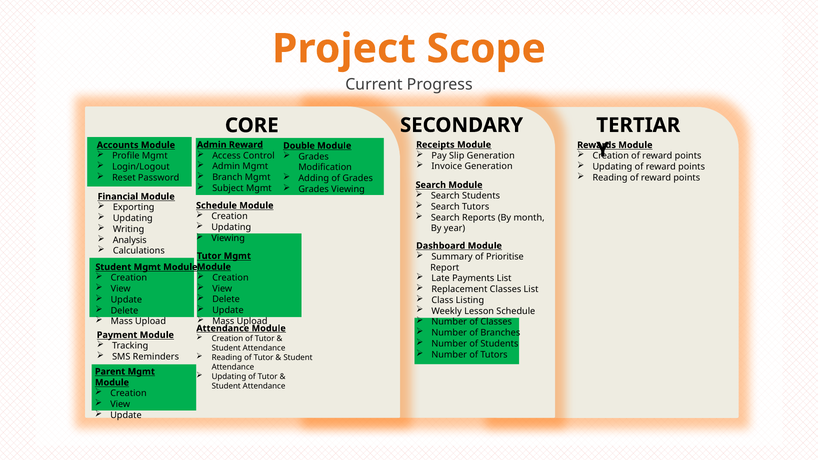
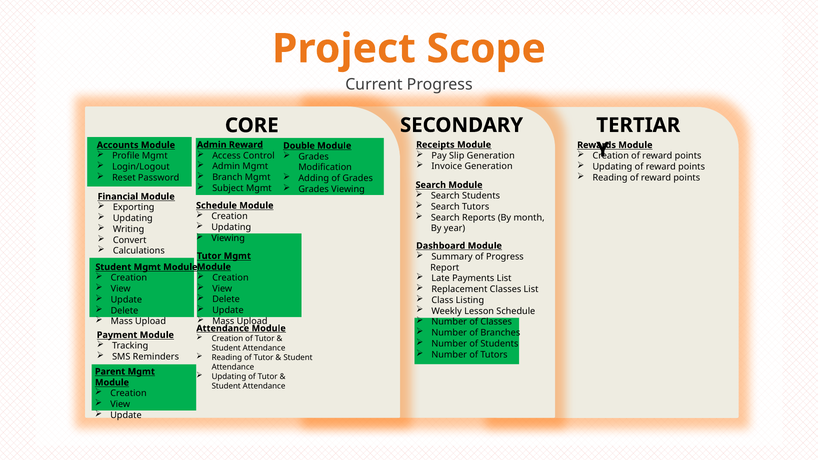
Analysis: Analysis -> Convert
of Prioritise: Prioritise -> Progress
